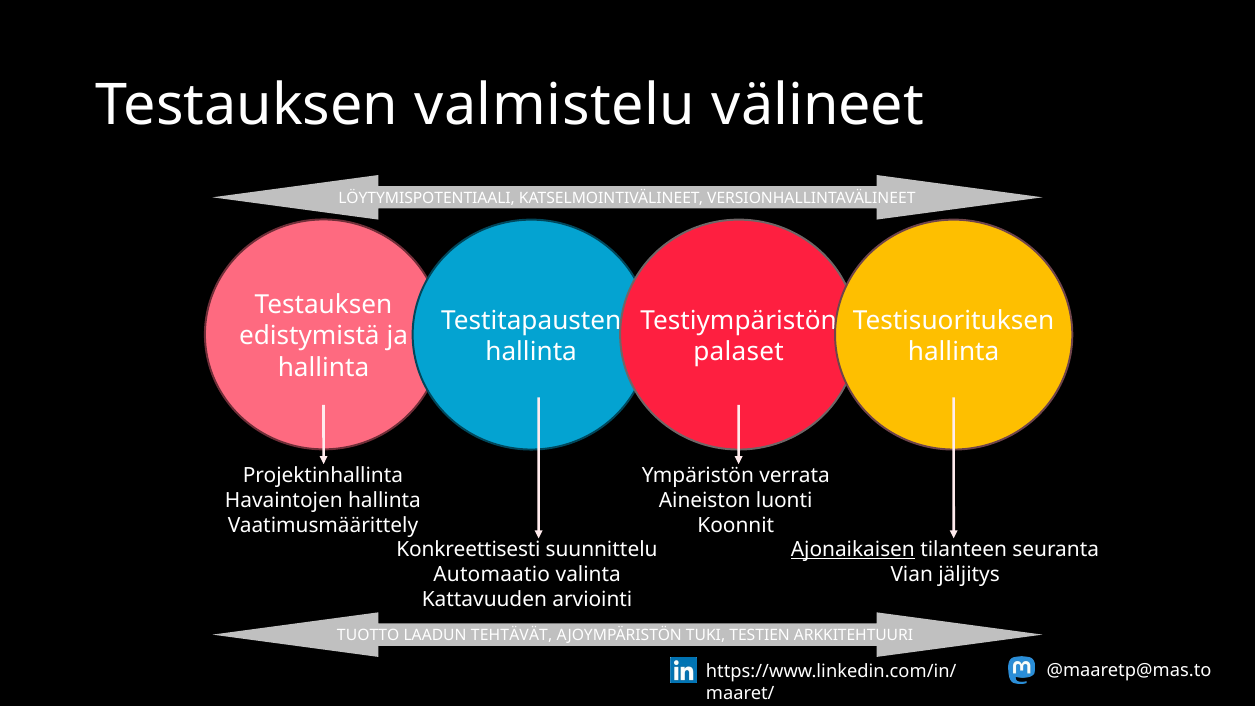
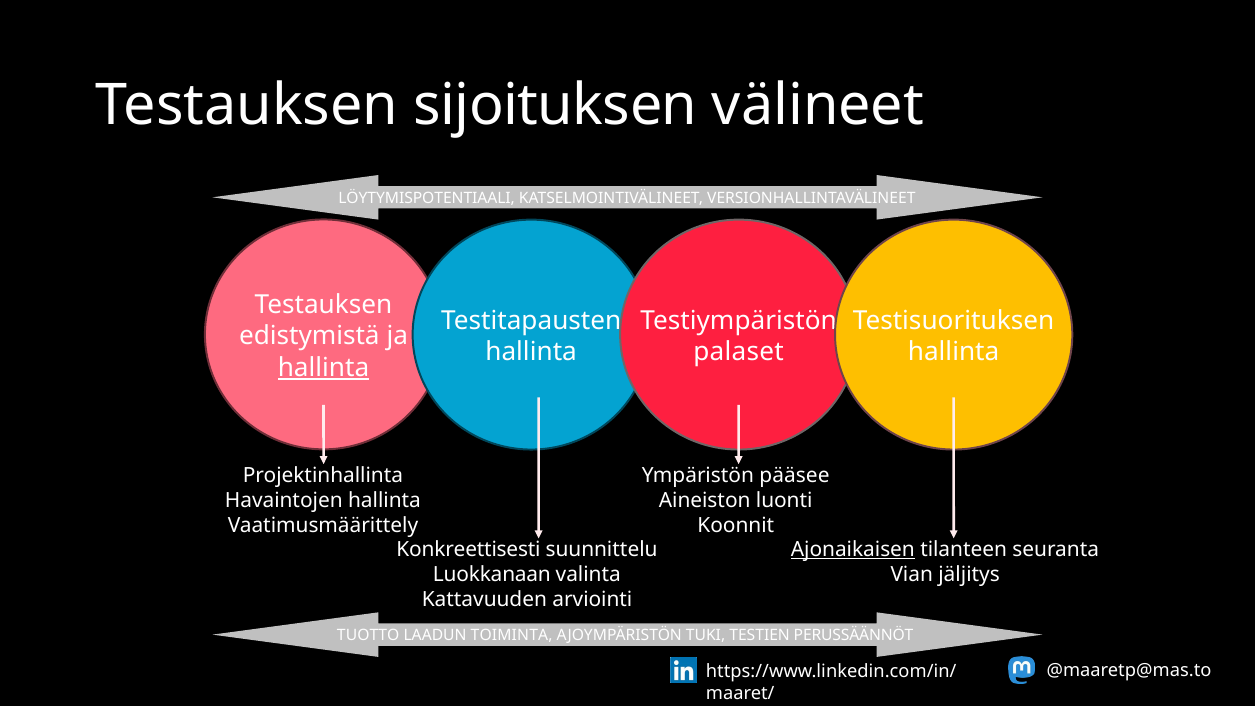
valmistelu: valmistelu -> sijoituksen
hallinta at (324, 368) underline: none -> present
verrata: verrata -> pääsee
Automaatio: Automaatio -> Luokkanaan
TEHTÄVÄT: TEHTÄVÄT -> TOIMINTA
ARKKITEHTUURI: ARKKITEHTUURI -> PERUSSÄÄNNÖT
